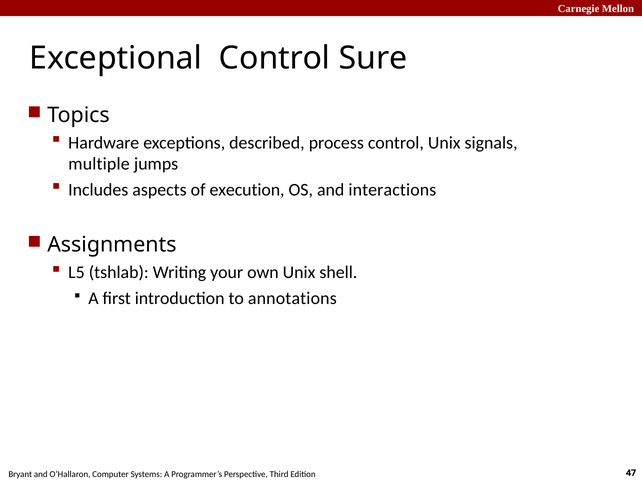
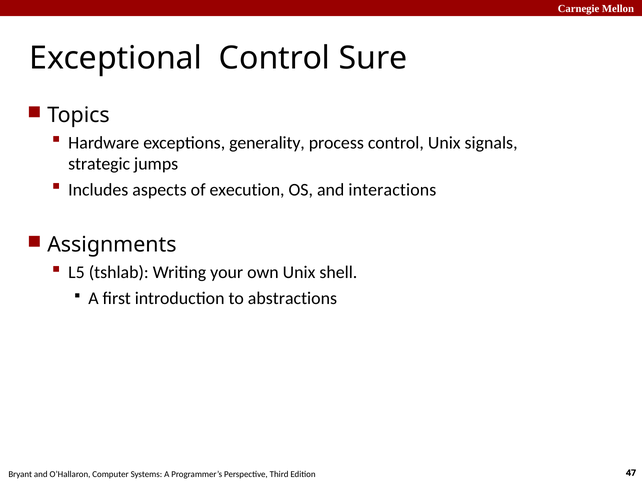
described: described -> generality
multiple: multiple -> strategic
annotations: annotations -> abstractions
